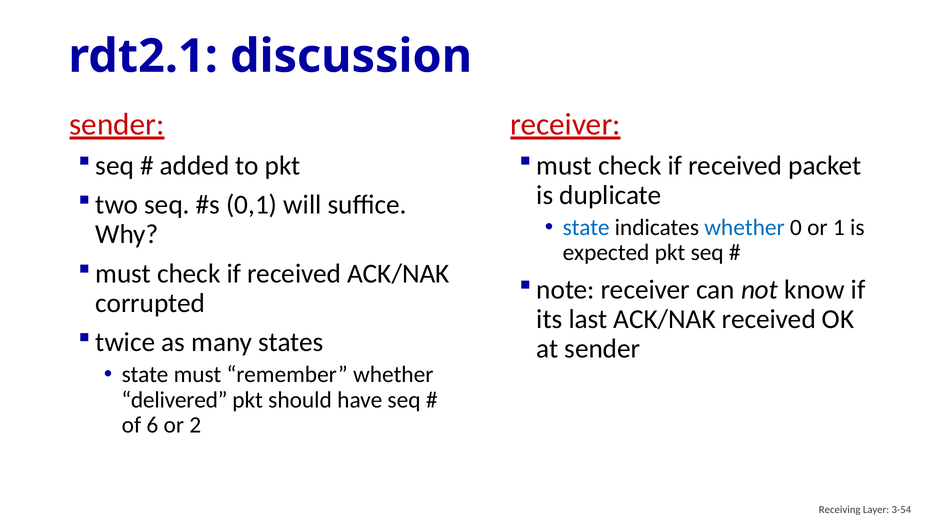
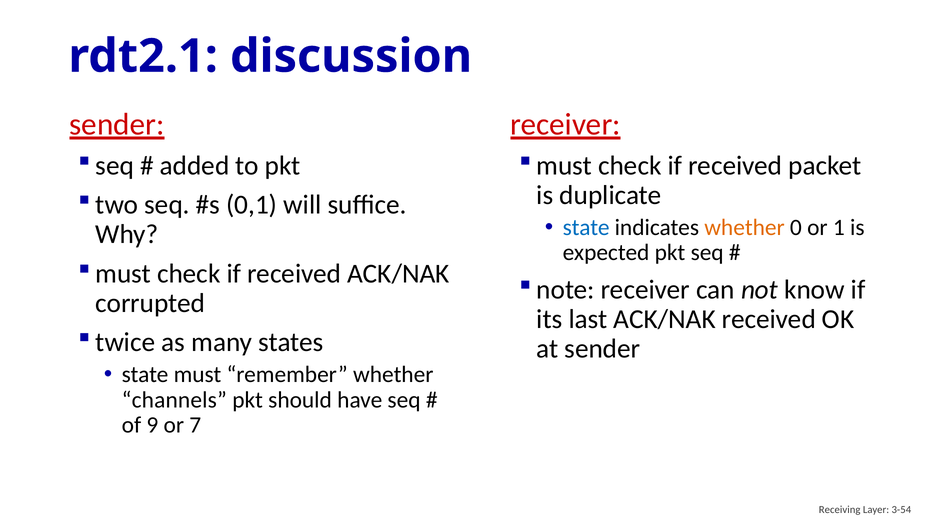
whether at (745, 227) colour: blue -> orange
delivered: delivered -> channels
6: 6 -> 9
2: 2 -> 7
